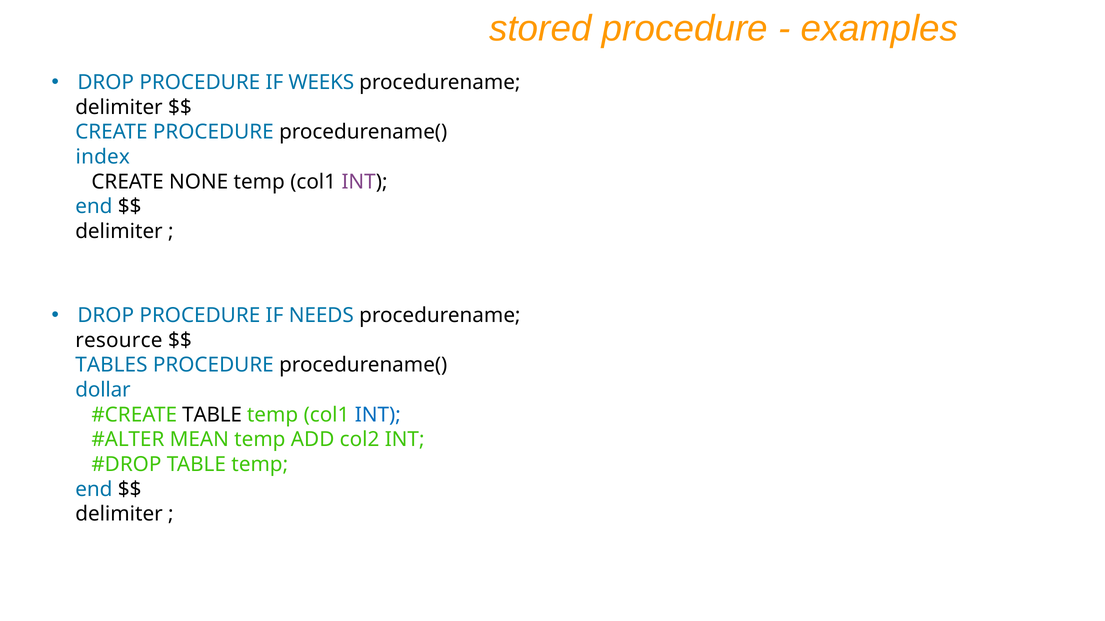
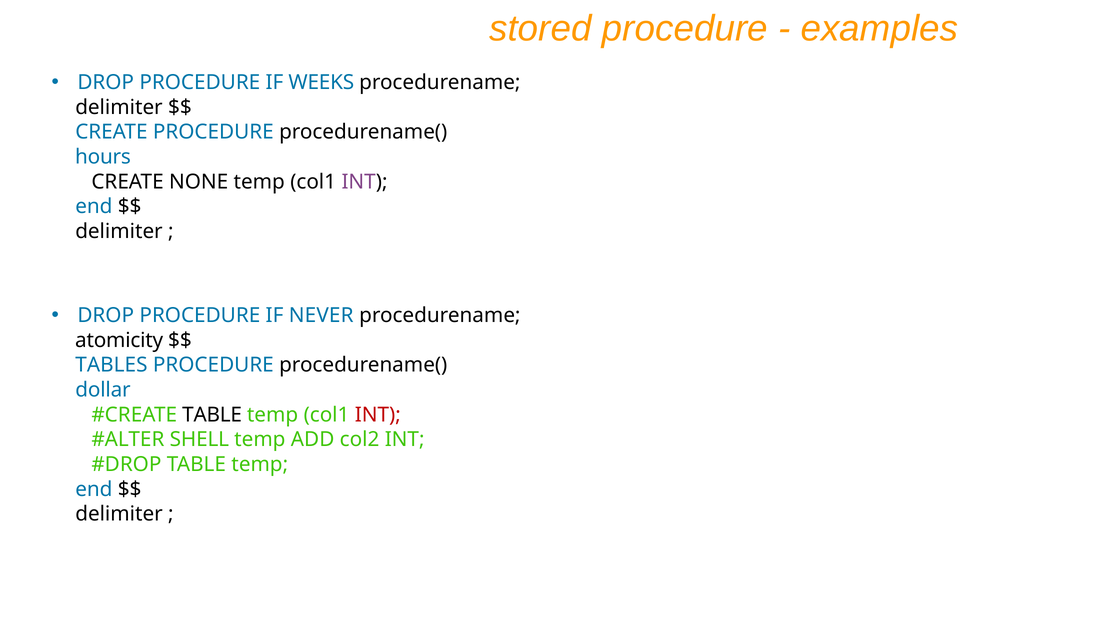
index: index -> hours
NEEDS: NEEDS -> NEVER
resource: resource -> atomicity
INT at (378, 415) colour: blue -> red
MEAN: MEAN -> SHELL
